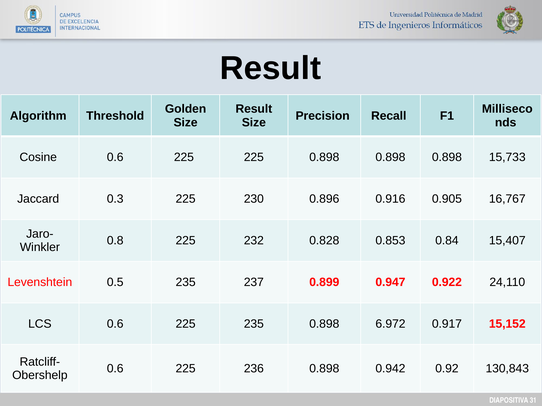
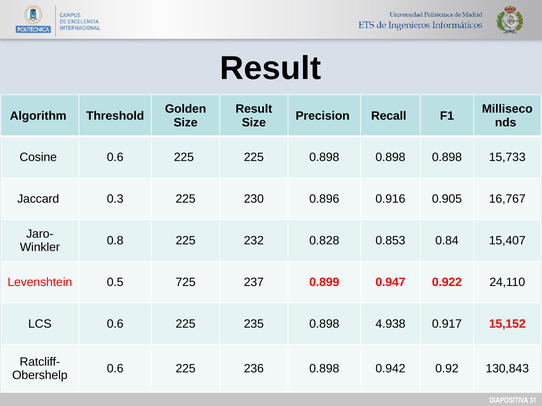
0.5 235: 235 -> 725
6.972: 6.972 -> 4.938
